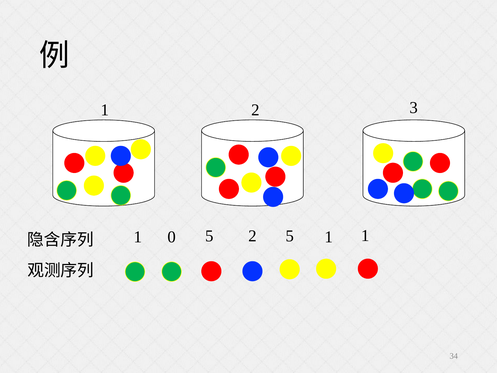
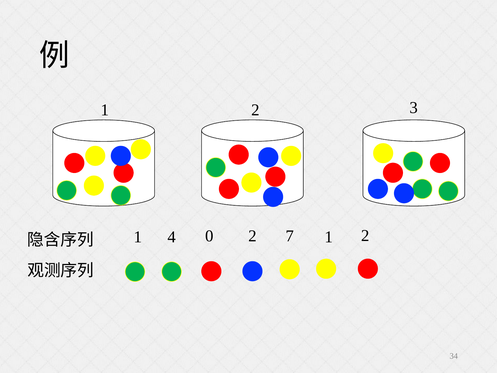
0: 0 -> 4
5 at (209, 236): 5 -> 0
2 5: 5 -> 7
1 at (365, 236): 1 -> 2
